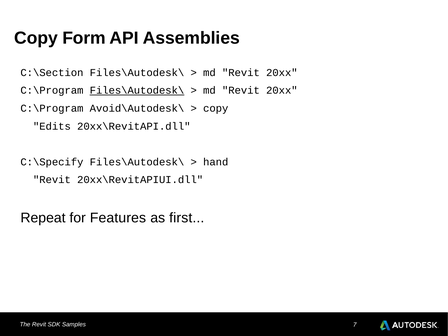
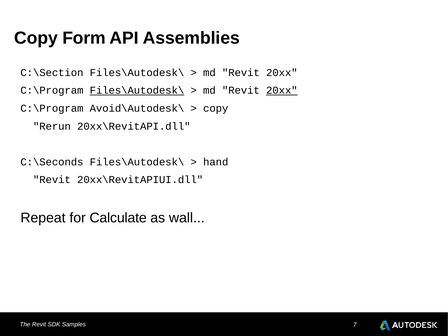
20xx at (282, 91) underline: none -> present
Edits: Edits -> Rerun
C:\Specify: C:\Specify -> C:\Seconds
Features: Features -> Calculate
first: first -> wall
